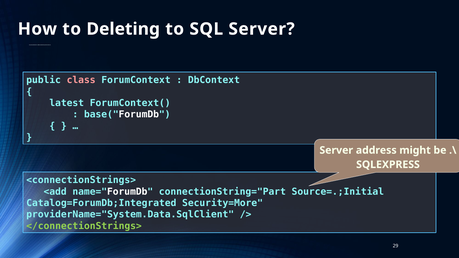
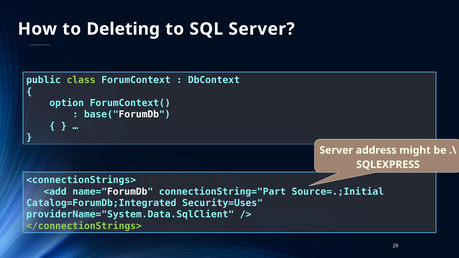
class colour: pink -> light green
latest: latest -> option
Security=More: Security=More -> Security=Uses
